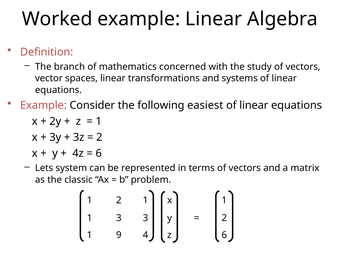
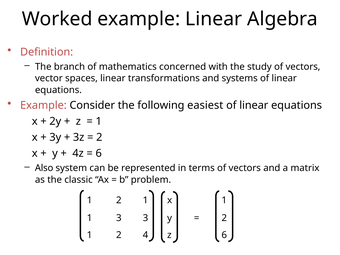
Lets: Lets -> Also
9 at (119, 235): 9 -> 2
